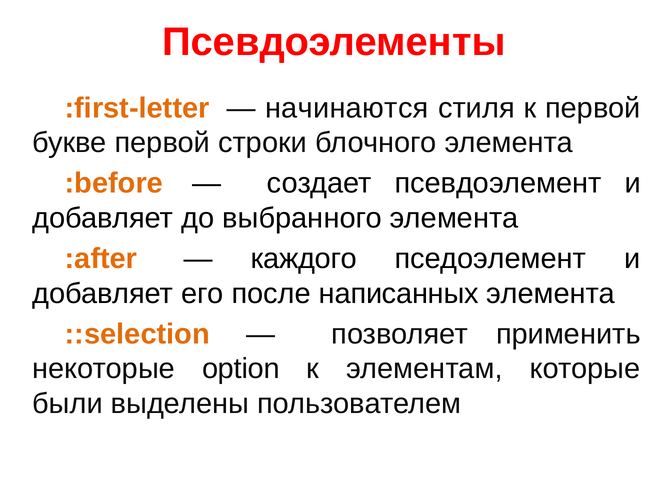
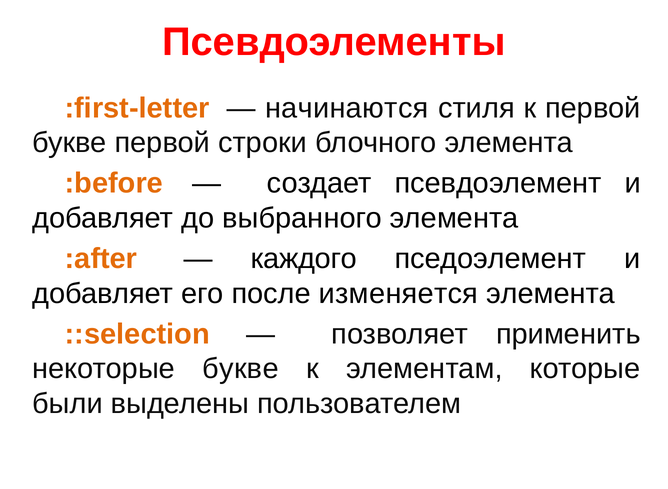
написанных: написанных -> изменяется
некоторые option: option -> букве
